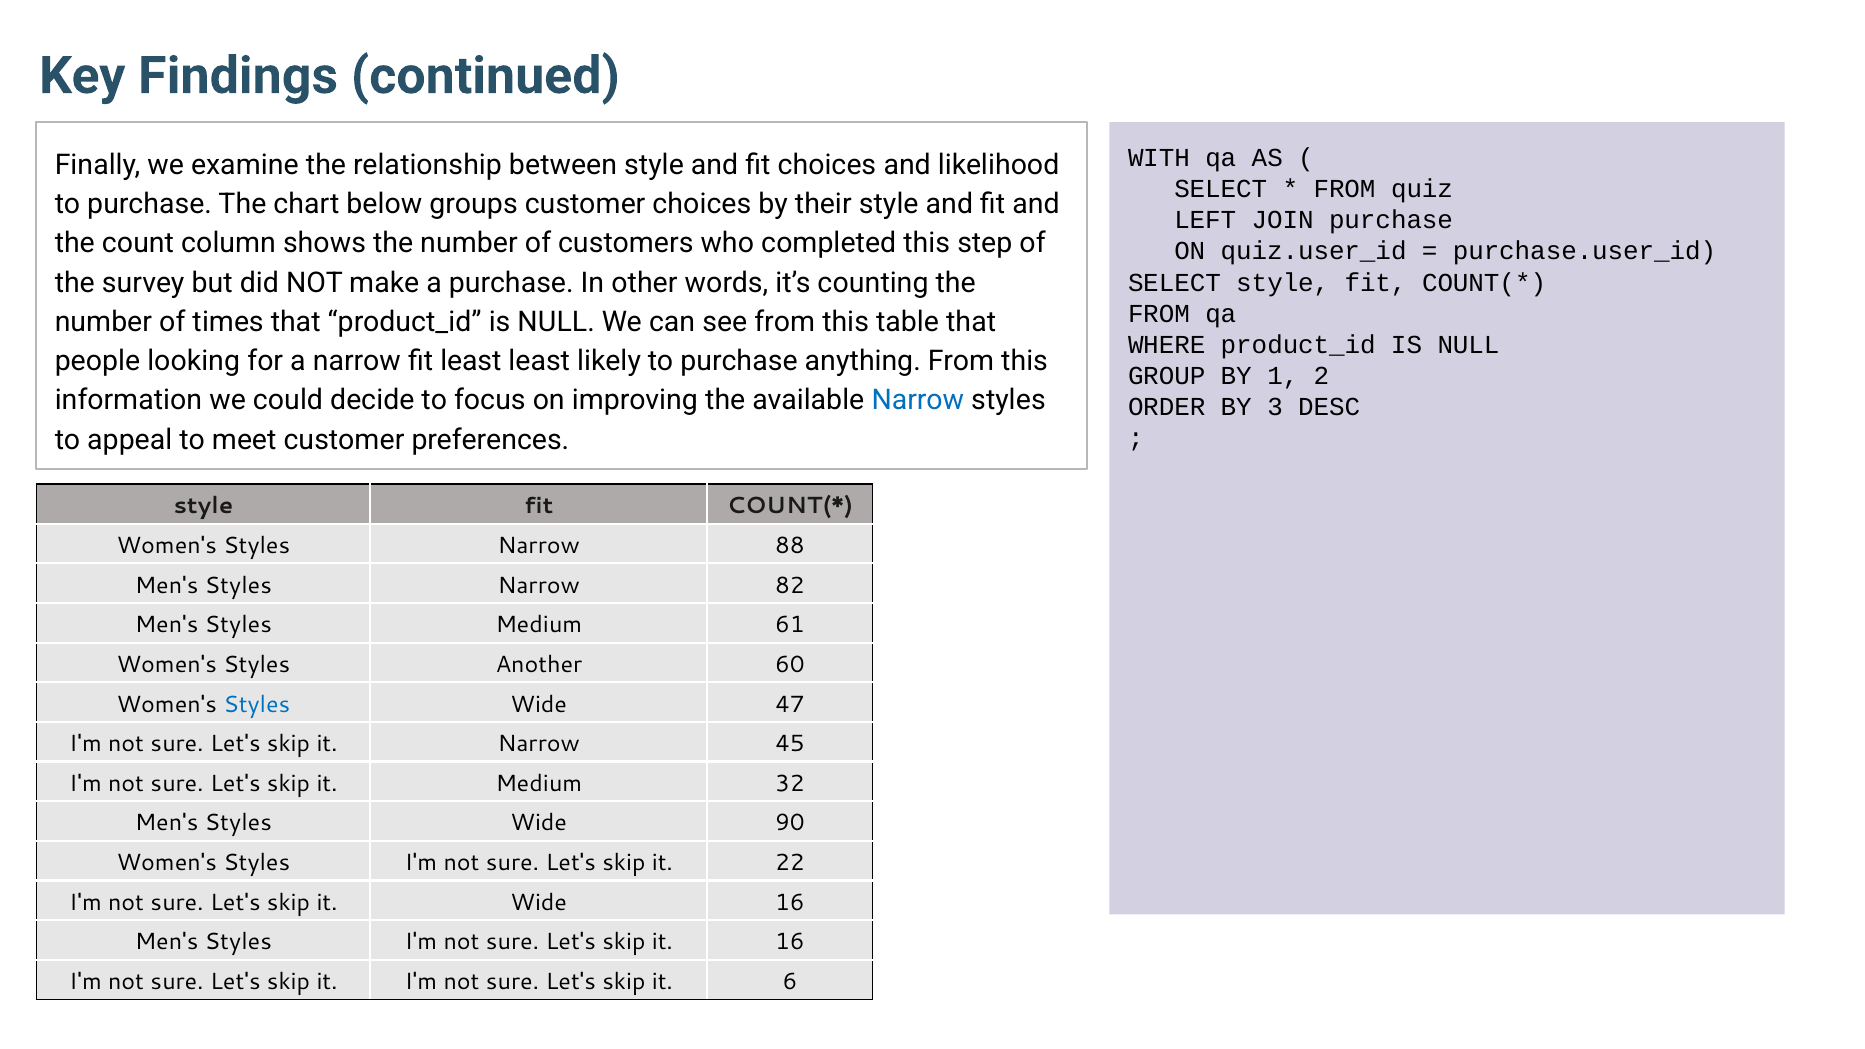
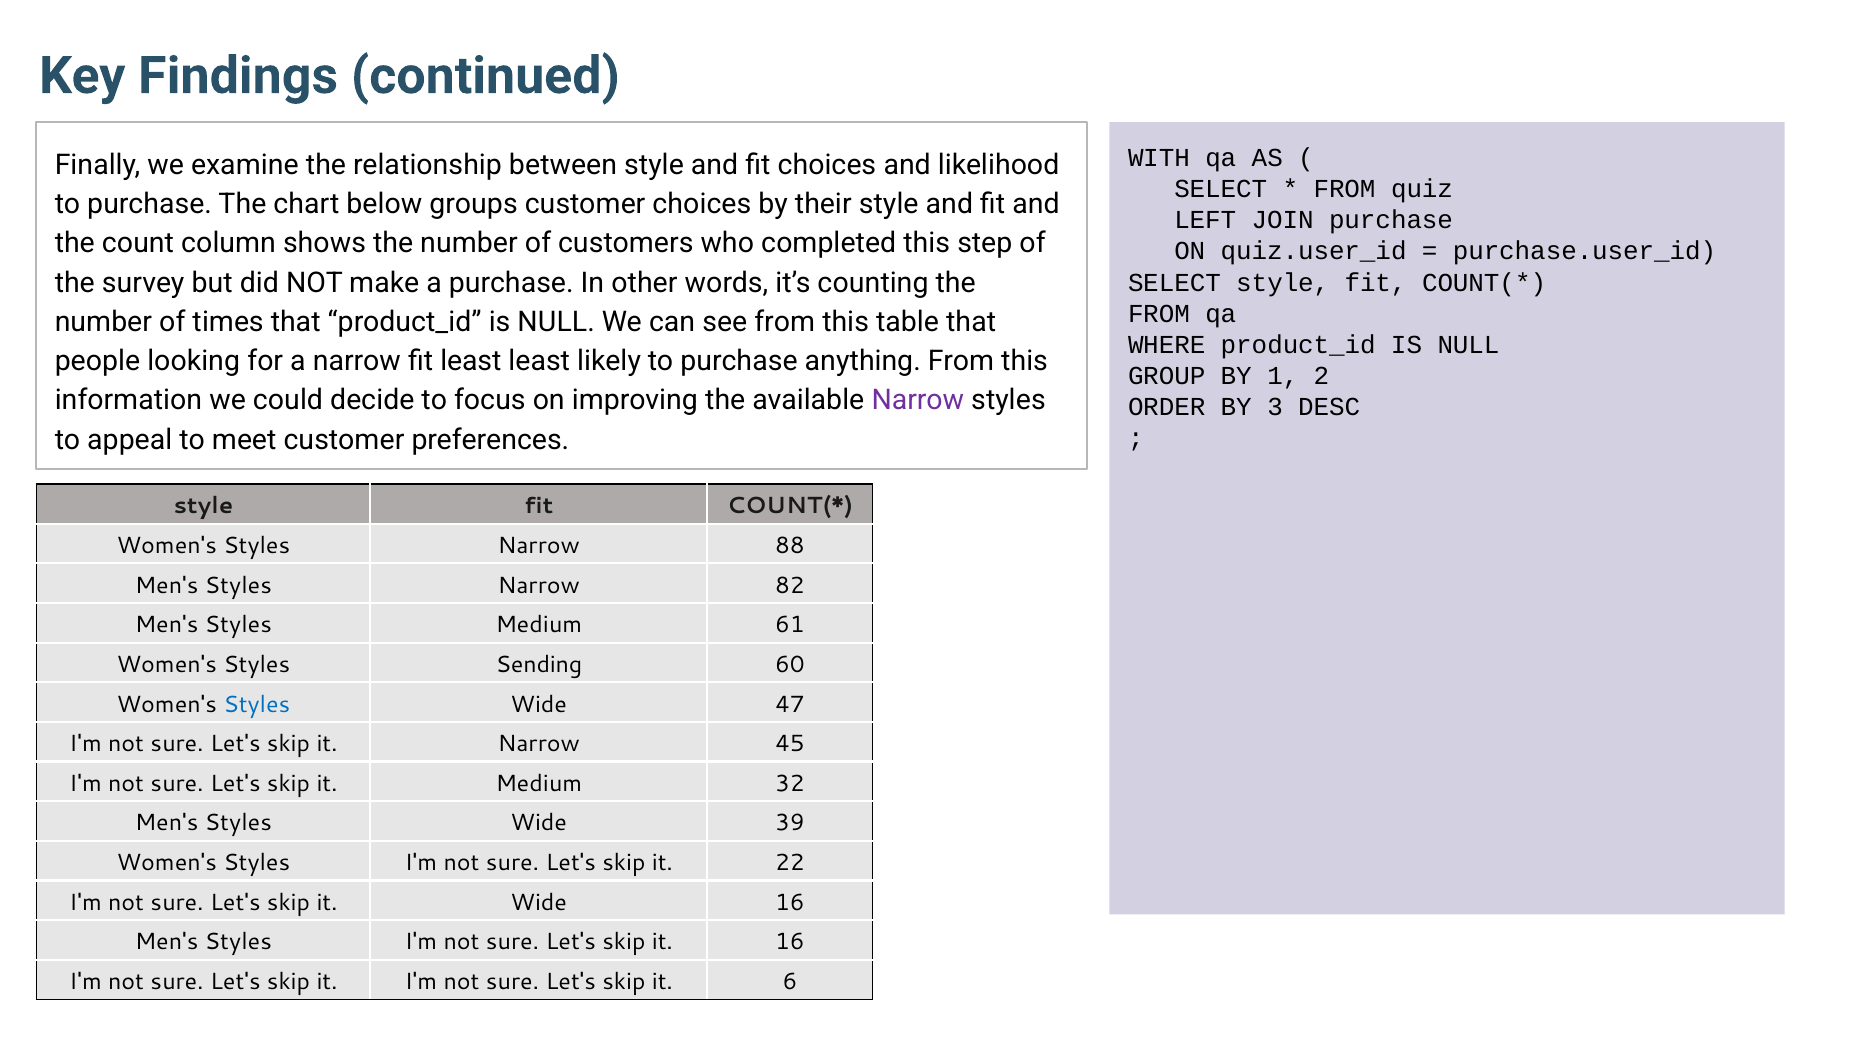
Narrow at (918, 401) colour: blue -> purple
Another: Another -> Sending
90: 90 -> 39
